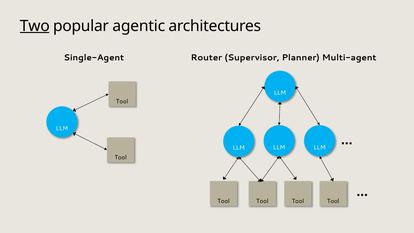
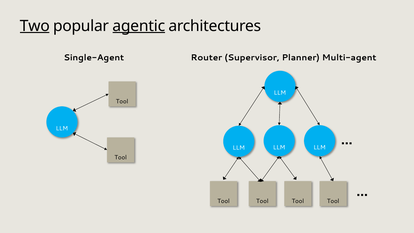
agentic underline: none -> present
